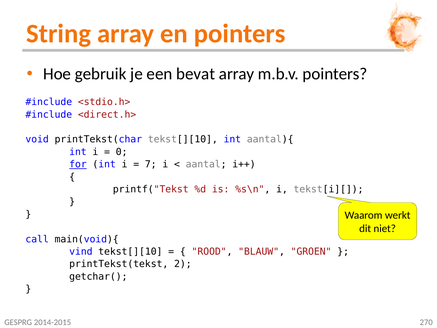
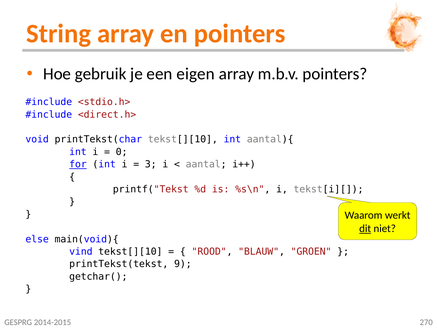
bevat: bevat -> eigen
7: 7 -> 3
dit underline: none -> present
call: call -> else
2: 2 -> 9
